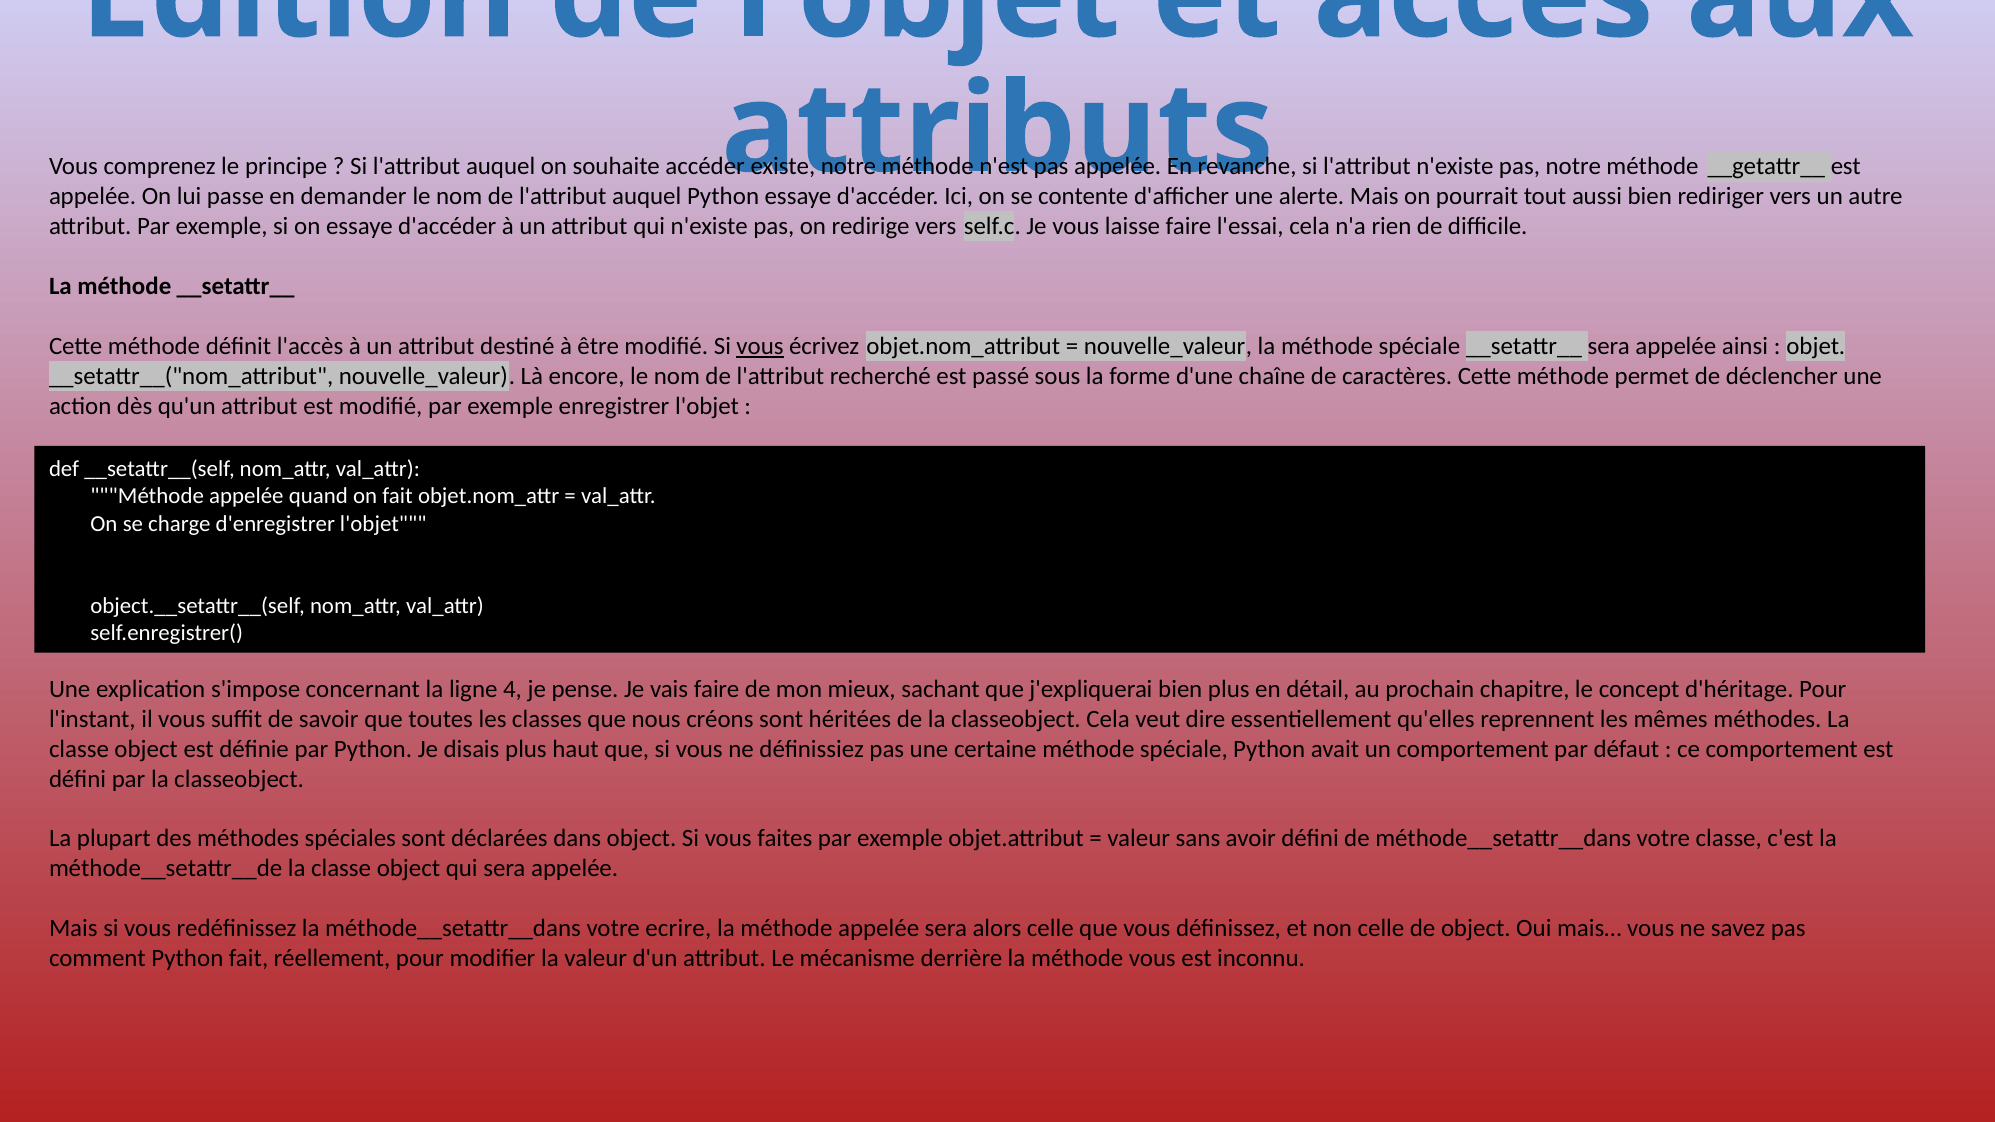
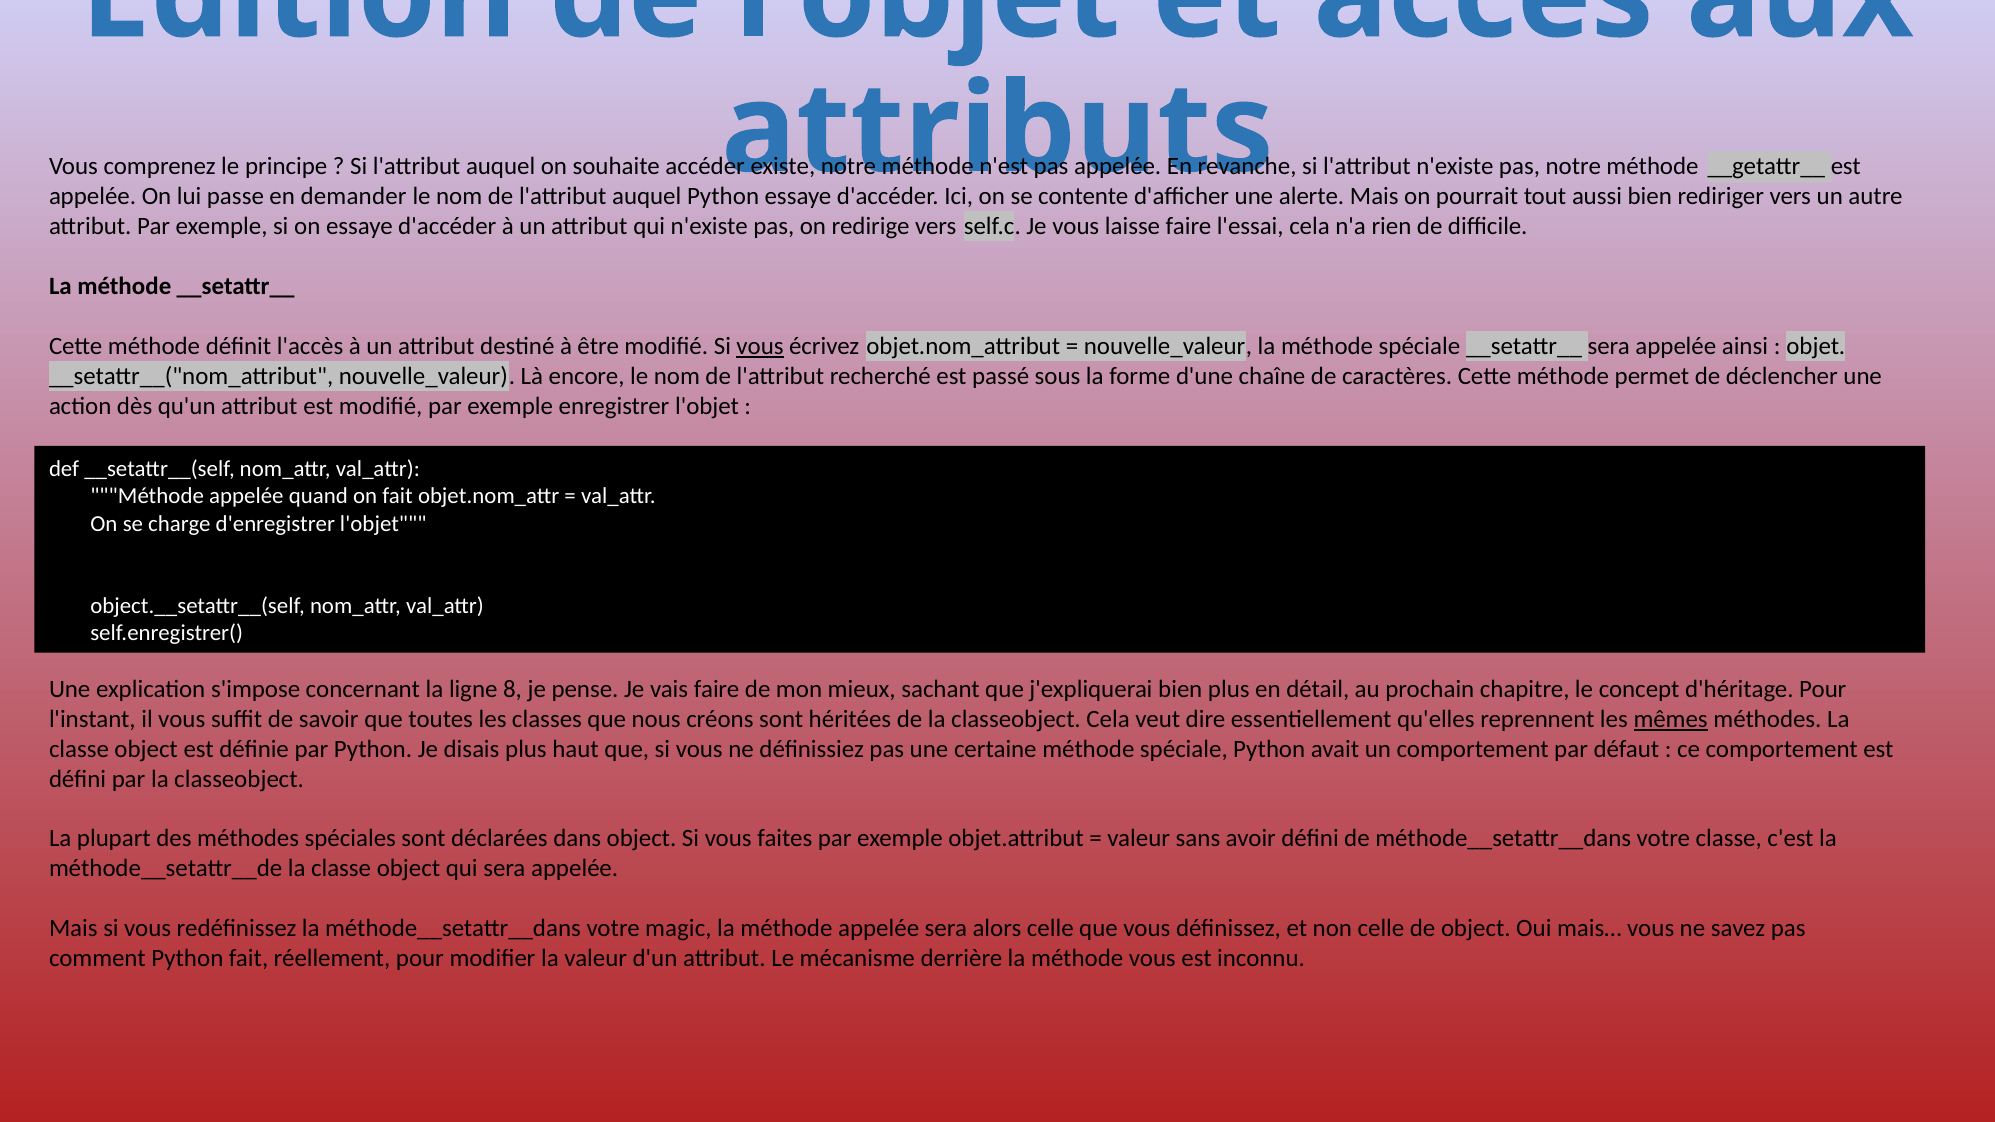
4: 4 -> 8
mêmes underline: none -> present
ecrire: ecrire -> magic
